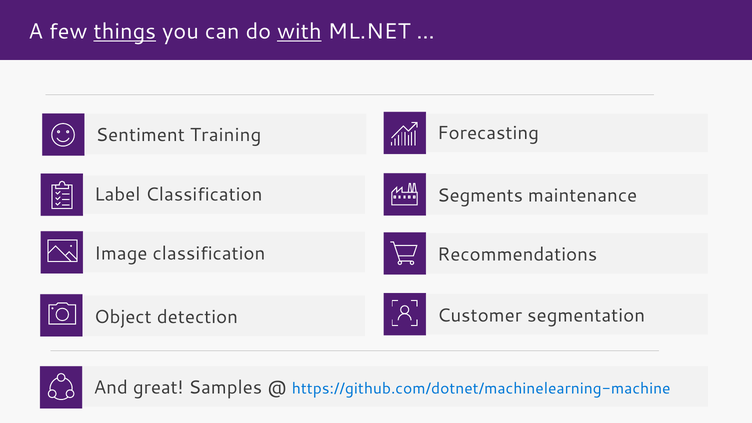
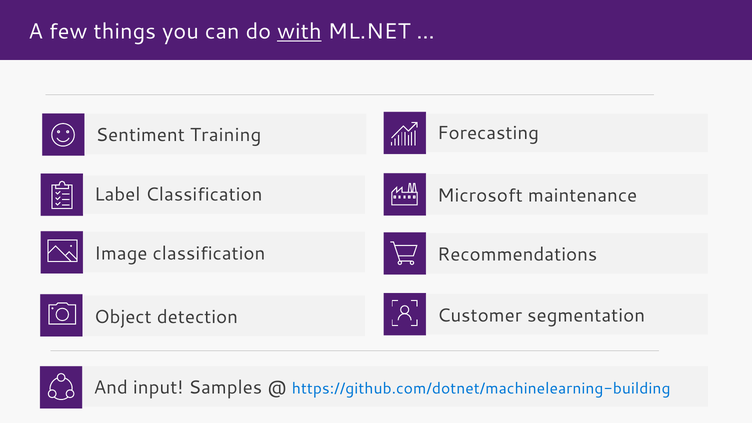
things underline: present -> none
Segments: Segments -> Microsoft
great: great -> input
https://github.com/dotnet/machinelearning-machine: https://github.com/dotnet/machinelearning-machine -> https://github.com/dotnet/machinelearning-building
